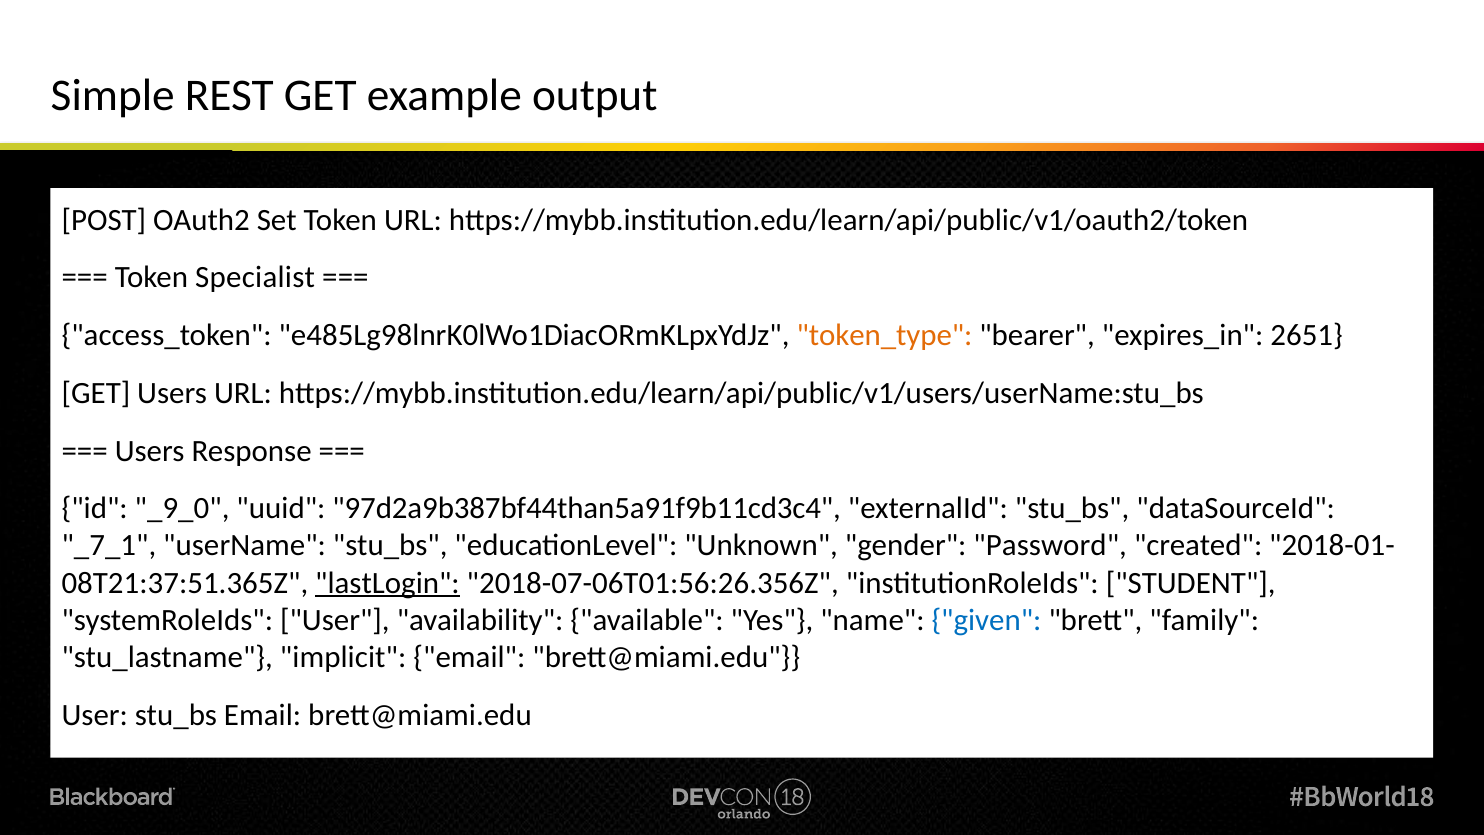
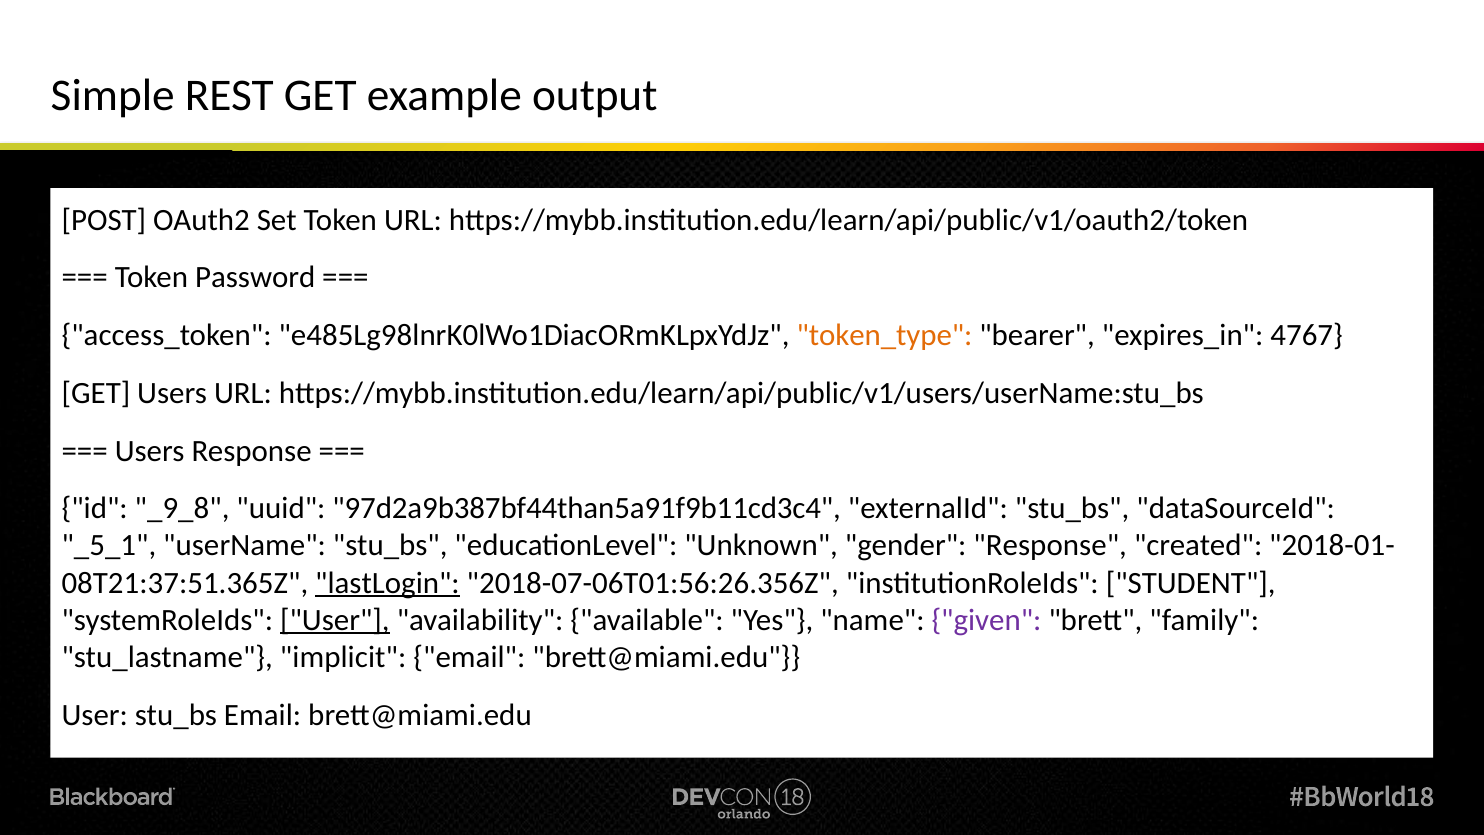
Specialist: Specialist -> Password
2651: 2651 -> 4767
_9_0: _9_0 -> _9_8
_7_1: _7_1 -> _5_1
gender Password: Password -> Response
User at (335, 620) underline: none -> present
given colour: blue -> purple
